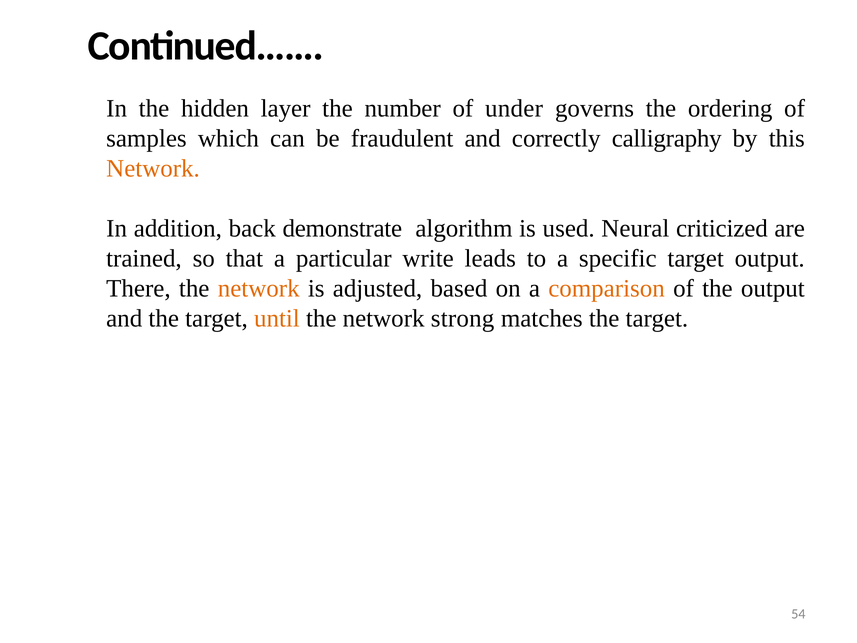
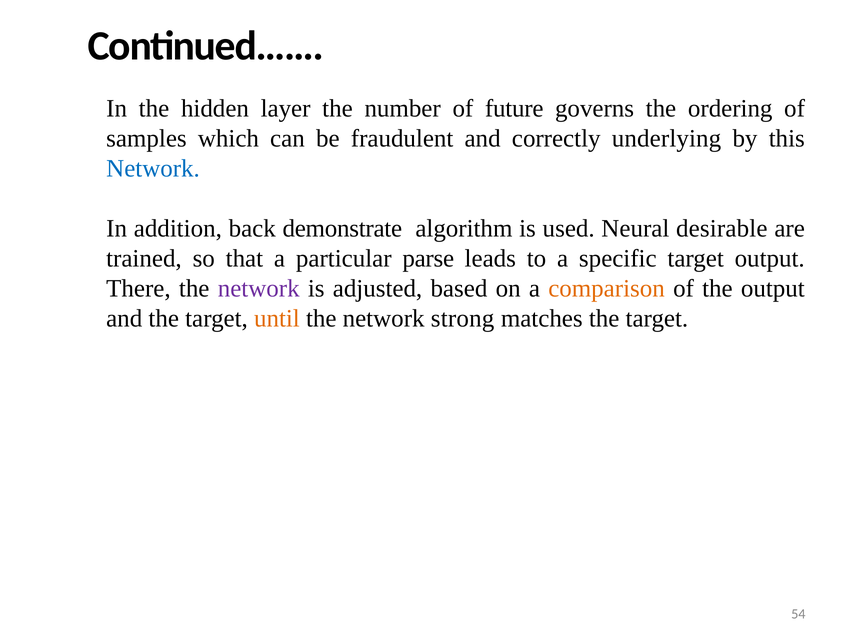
under: under -> future
calligraphy: calligraphy -> underlying
Network at (153, 168) colour: orange -> blue
criticized: criticized -> desirable
write: write -> parse
network at (259, 288) colour: orange -> purple
